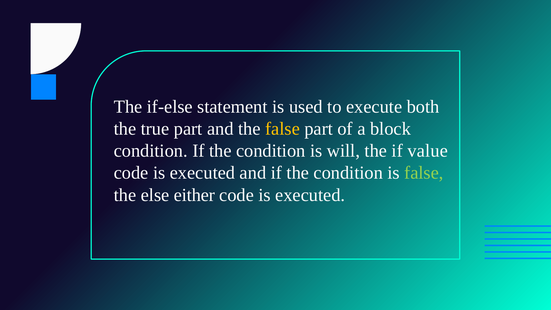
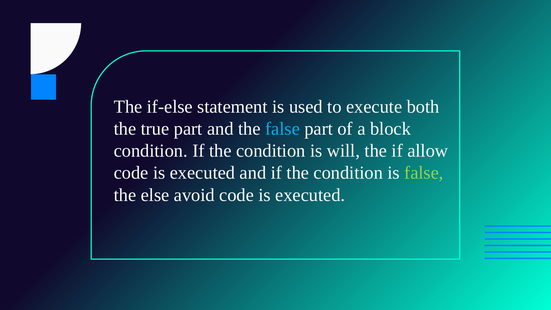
false at (283, 129) colour: yellow -> light blue
value: value -> allow
either: either -> avoid
